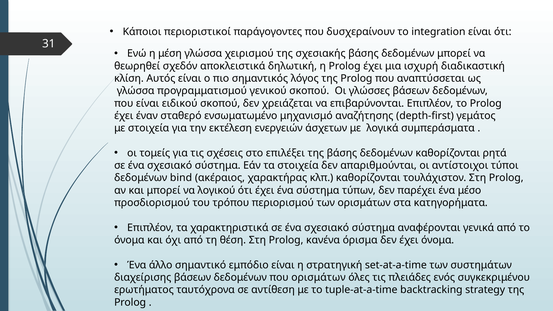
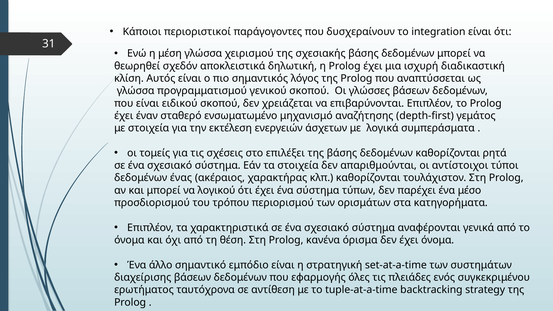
bind: bind -> ένας
που ορισμάτων: ορισμάτων -> εφαρμογής
